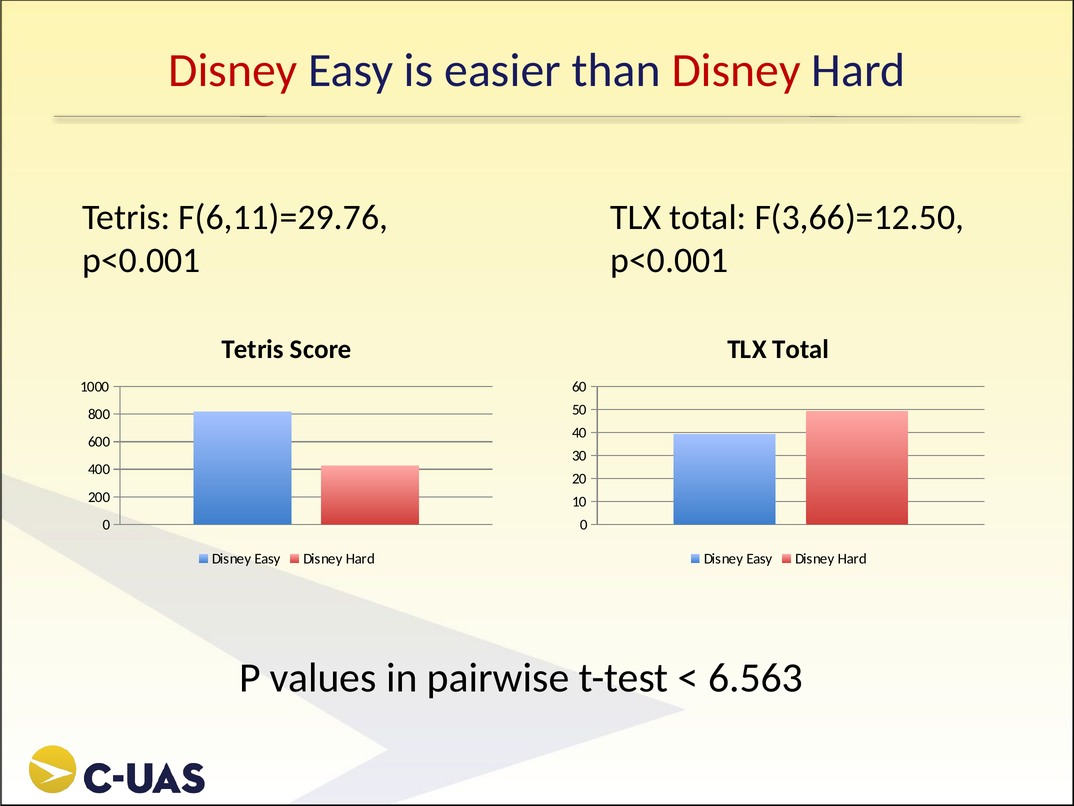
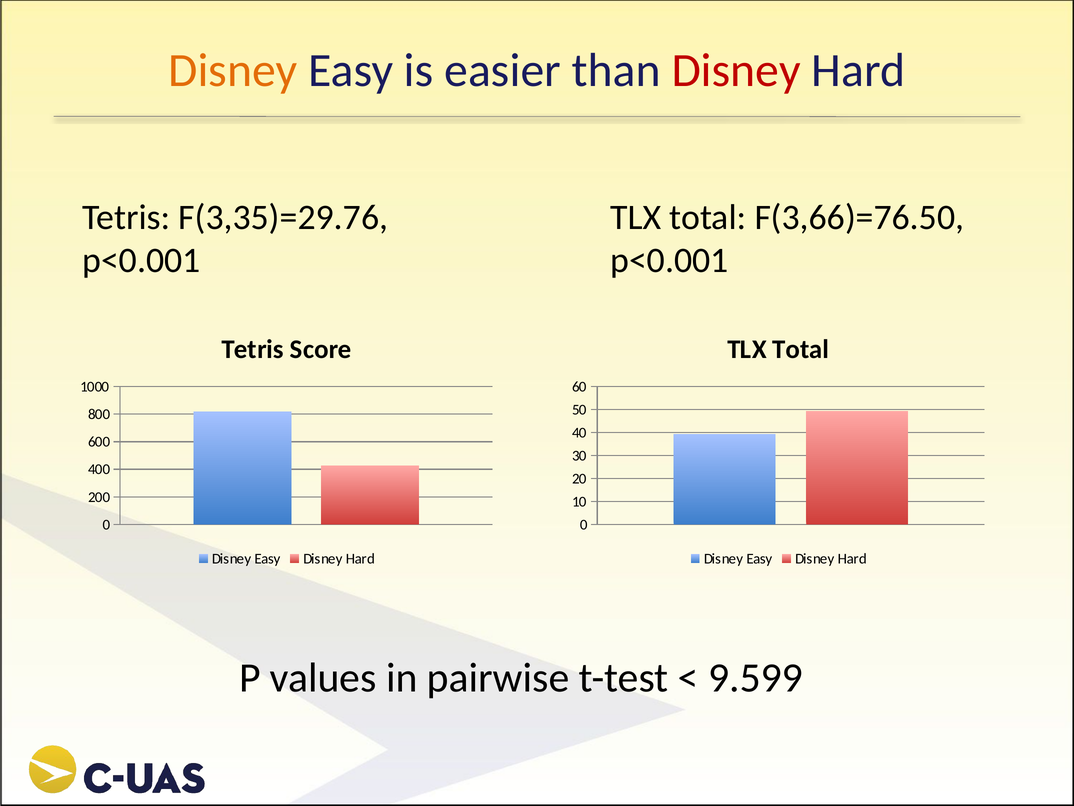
Disney at (233, 70) colour: red -> orange
F(6,11)=29.76: F(6,11)=29.76 -> F(3,35)=29.76
F(3,66)=12.50: F(3,66)=12.50 -> F(3,66)=76.50
6.563: 6.563 -> 9.599
